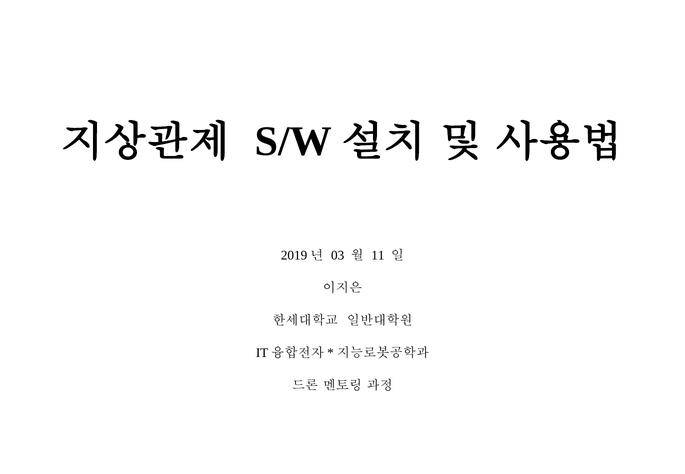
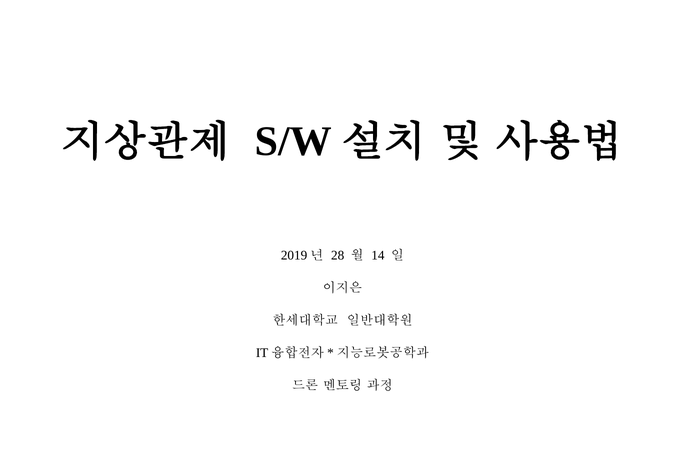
03: 03 -> 28
11: 11 -> 14
